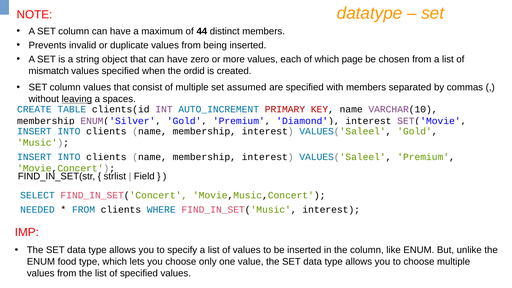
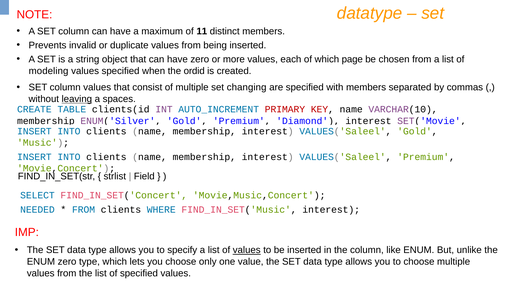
44: 44 -> 11
mismatch: mismatch -> modeling
assumed: assumed -> changing
values at (247, 250) underline: none -> present
ENUM food: food -> zero
